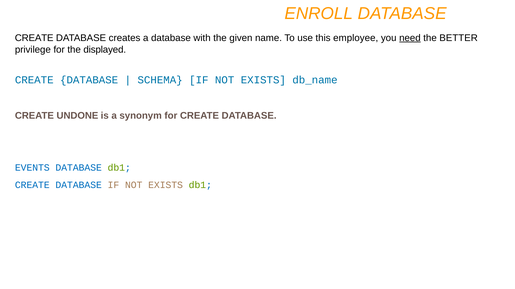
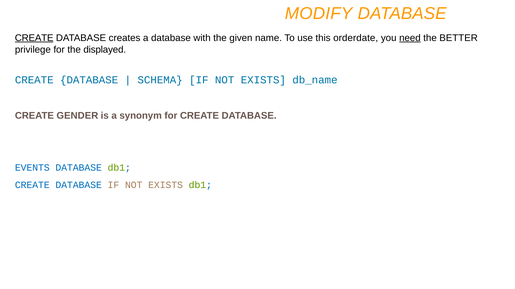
ENROLL: ENROLL -> MODIFY
CREATE at (34, 38) underline: none -> present
employee: employee -> orderdate
UNDONE: UNDONE -> GENDER
